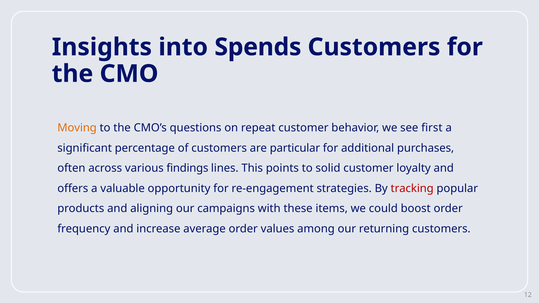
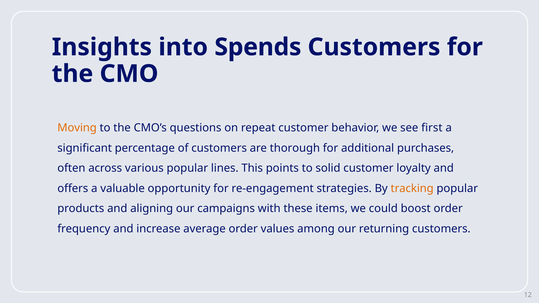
particular: particular -> thorough
various findings: findings -> popular
tracking colour: red -> orange
